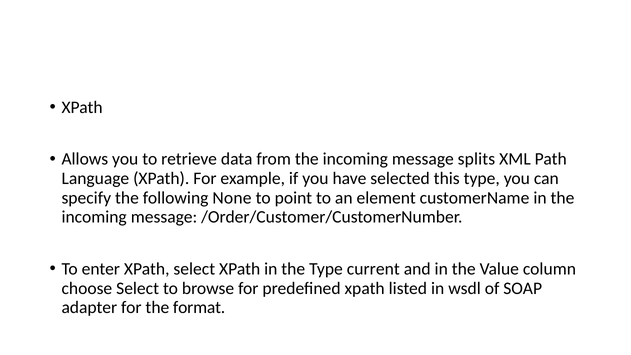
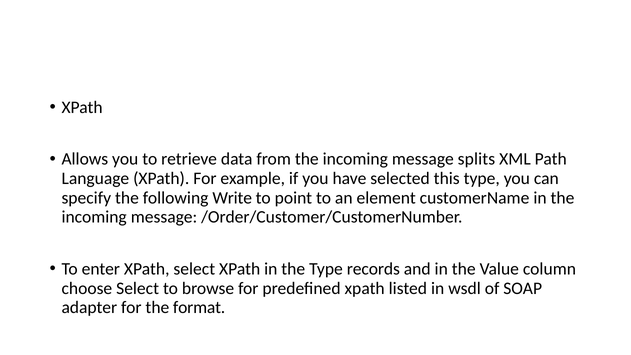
None: None -> Write
current: current -> records
